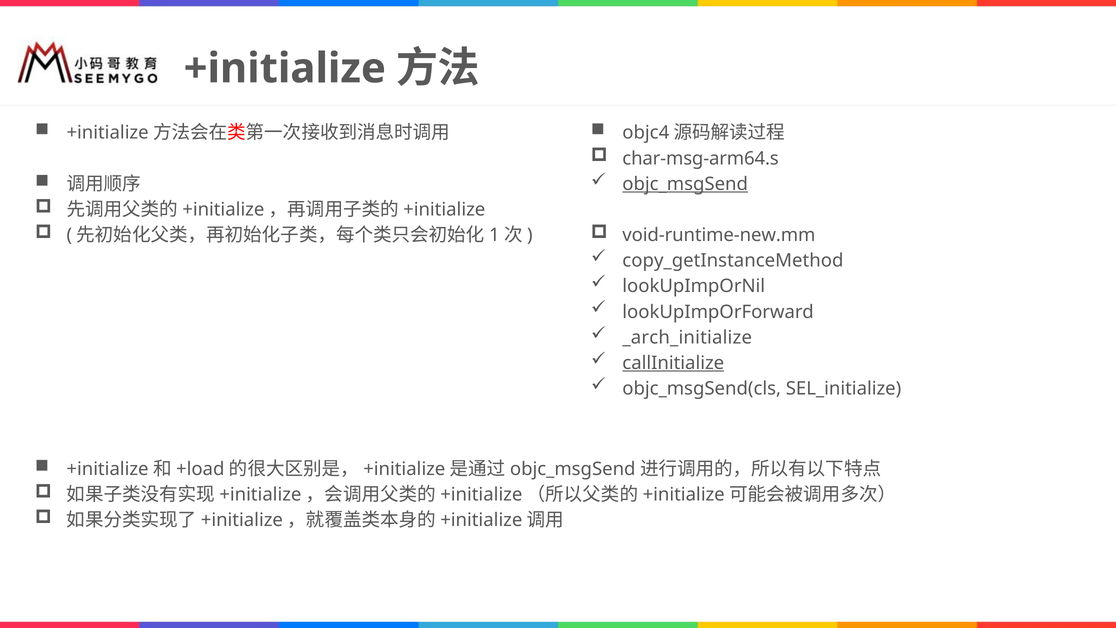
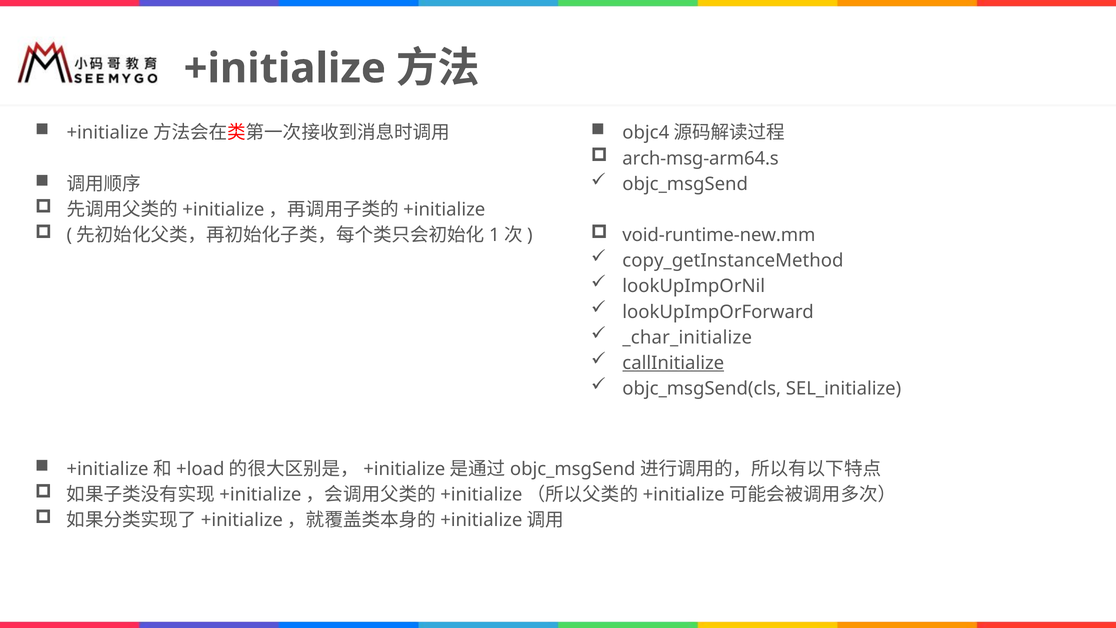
char-msg-arm64.s: char-msg-arm64.s -> arch-msg-arm64.s
objc_msgSend underline: present -> none
_arch_initialize: _arch_initialize -> _char_initialize
